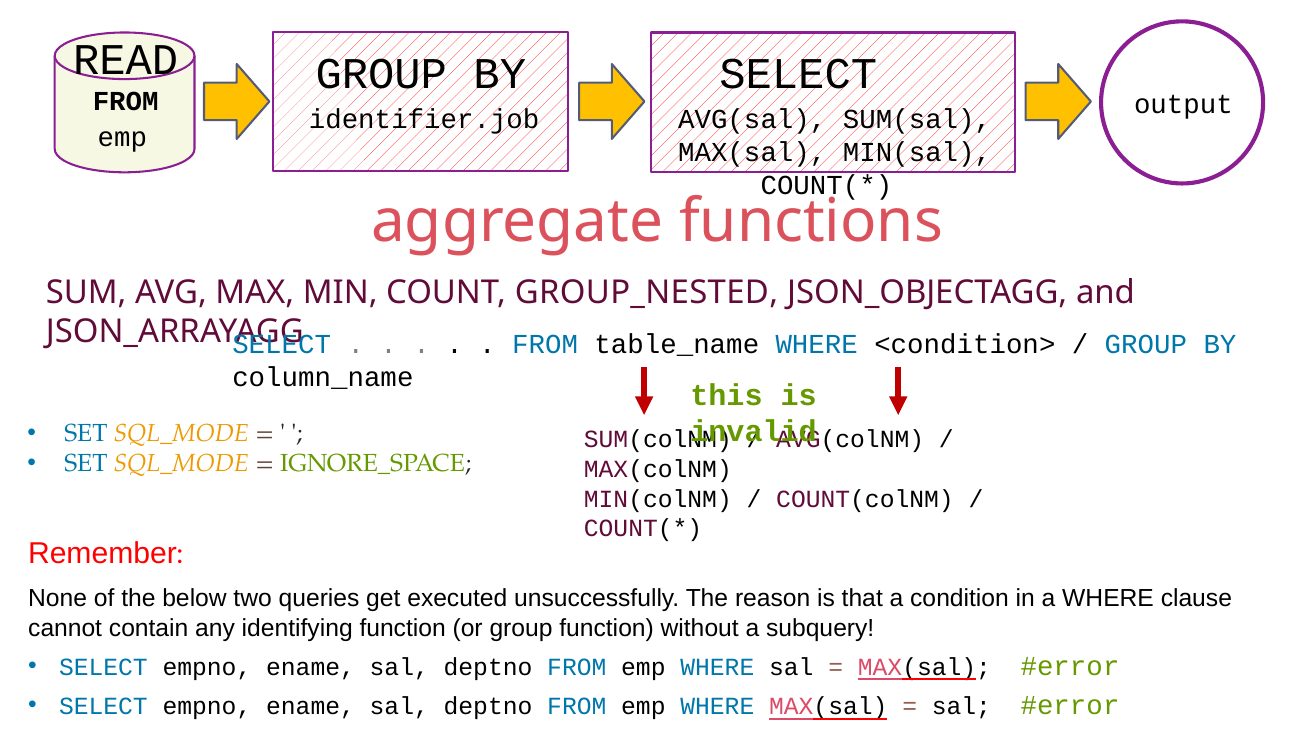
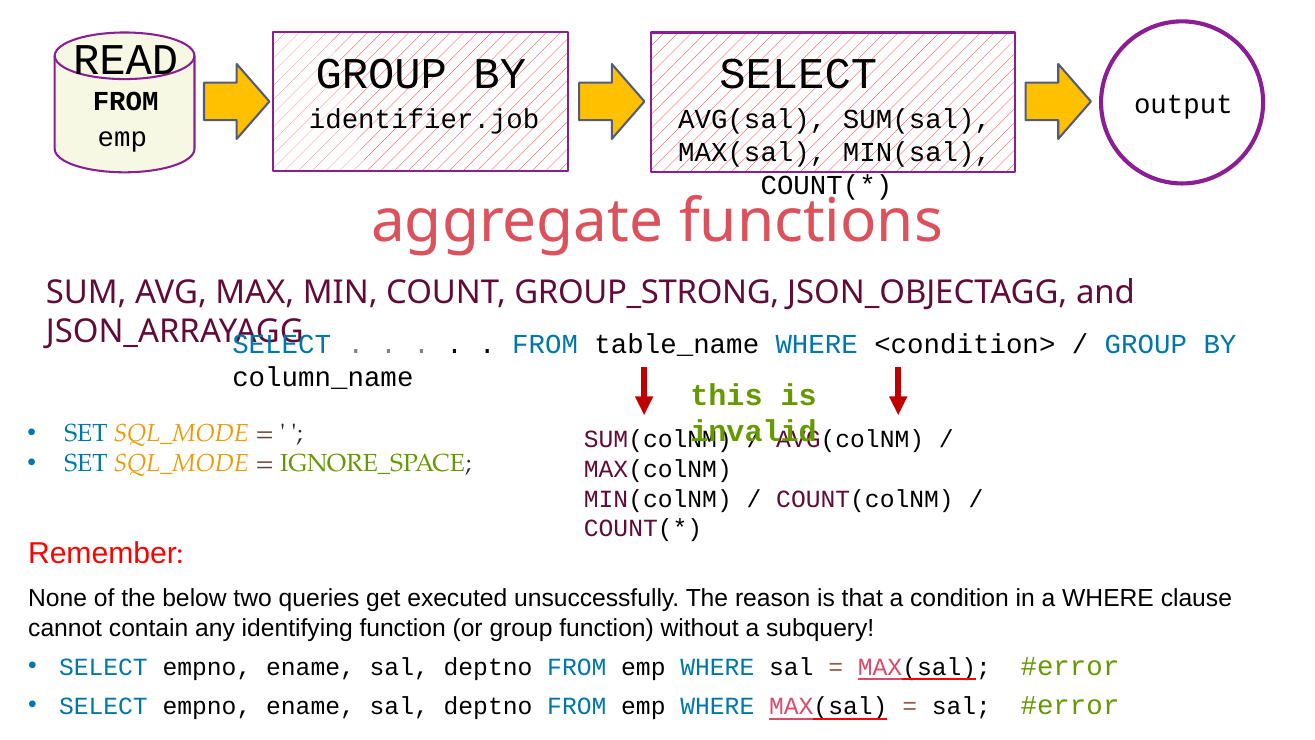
GROUP_NESTED: GROUP_NESTED -> GROUP_STRONG
